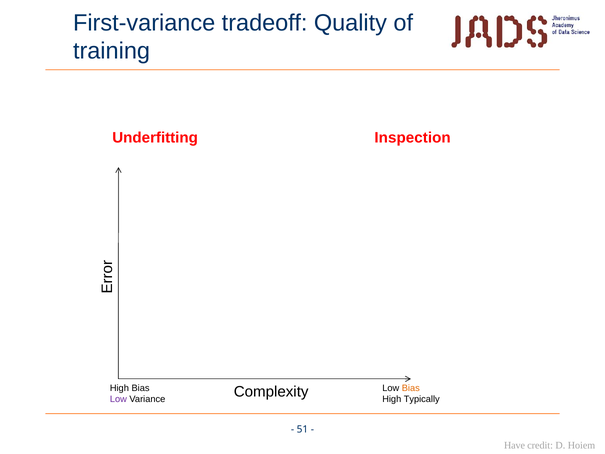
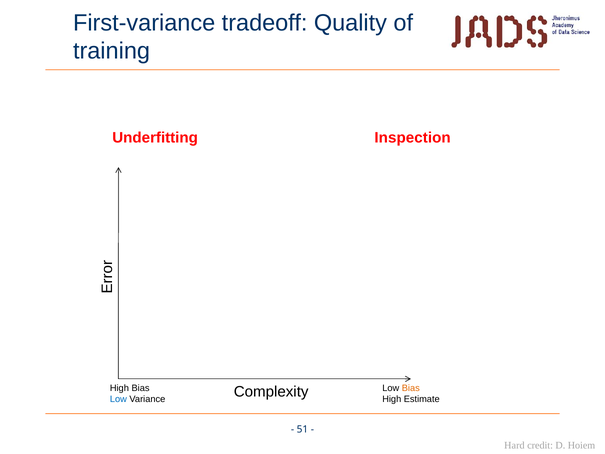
Low at (118, 399) colour: purple -> blue
Typically: Typically -> Estimate
Have: Have -> Hard
